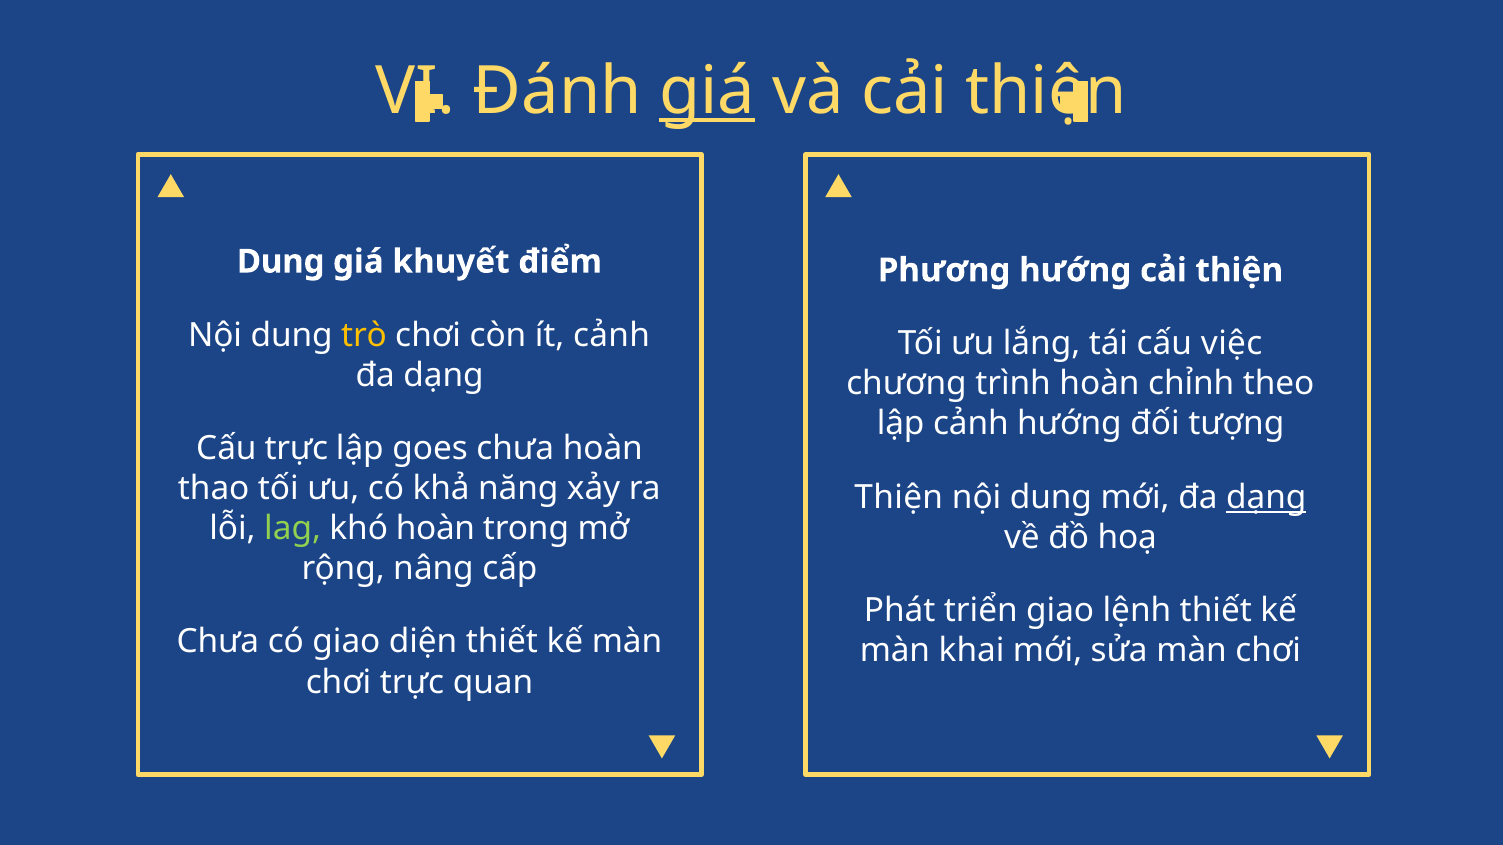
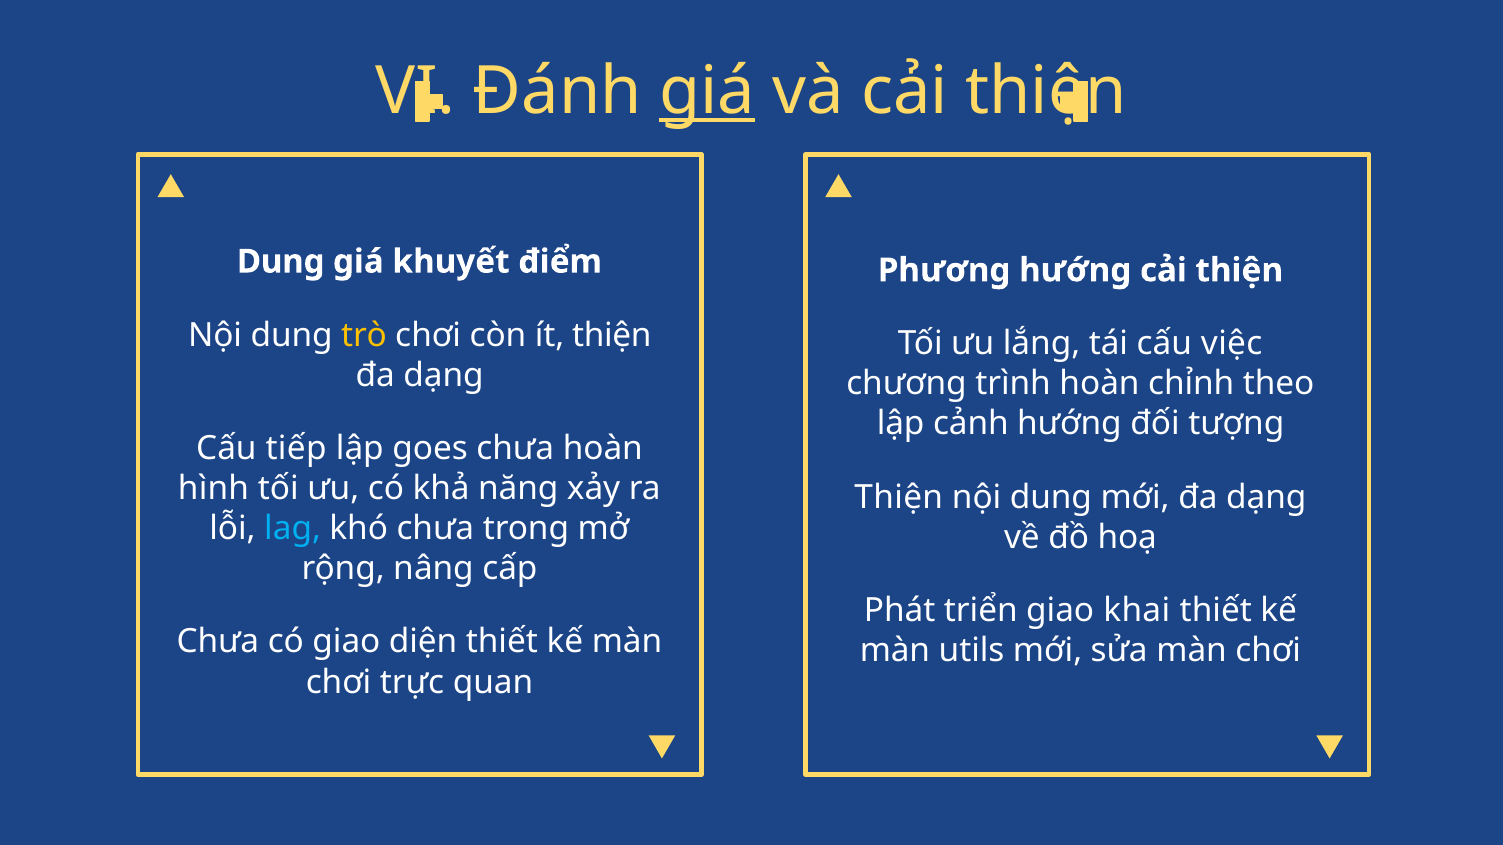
ít cảnh: cảnh -> thiện
Cấu trực: trực -> tiếp
thao: thao -> hình
dạng at (1266, 497) underline: present -> none
lag colour: light green -> light blue
khó hoàn: hoàn -> chưa
lệnh: lệnh -> khai
khai: khai -> utils
